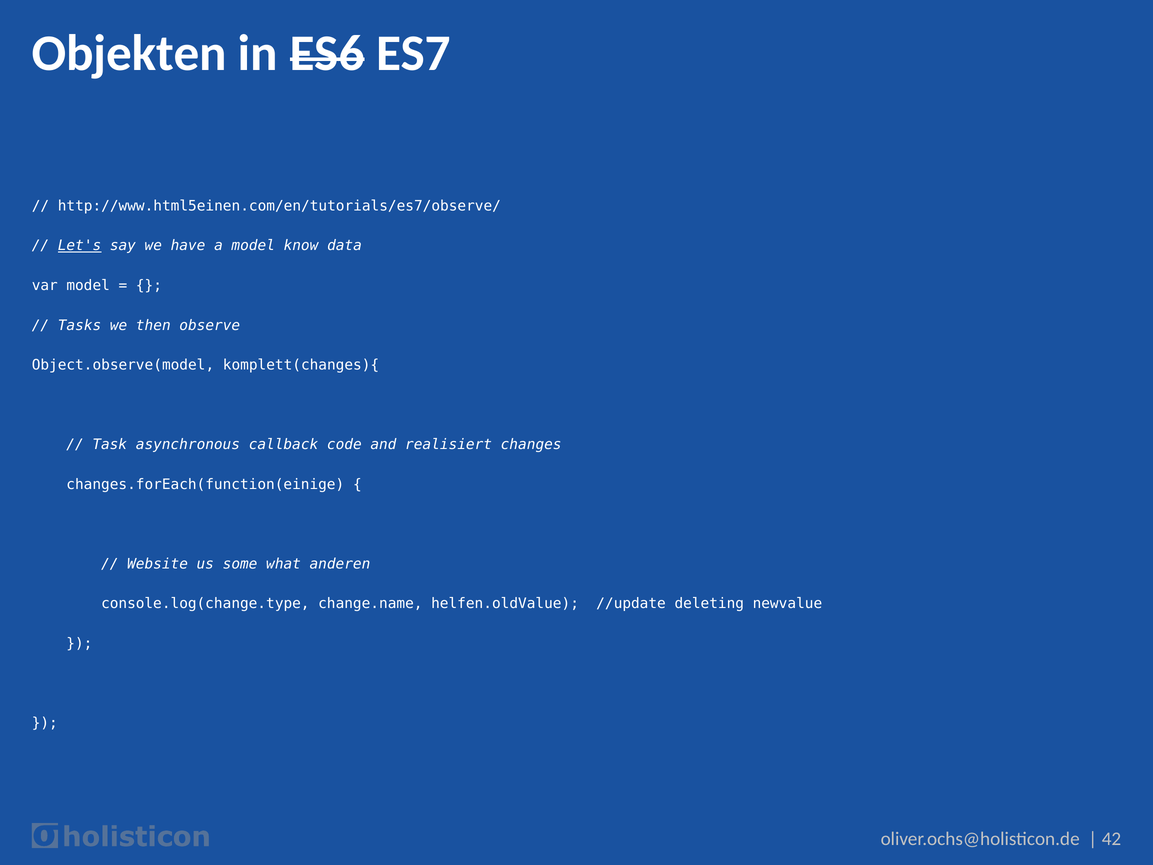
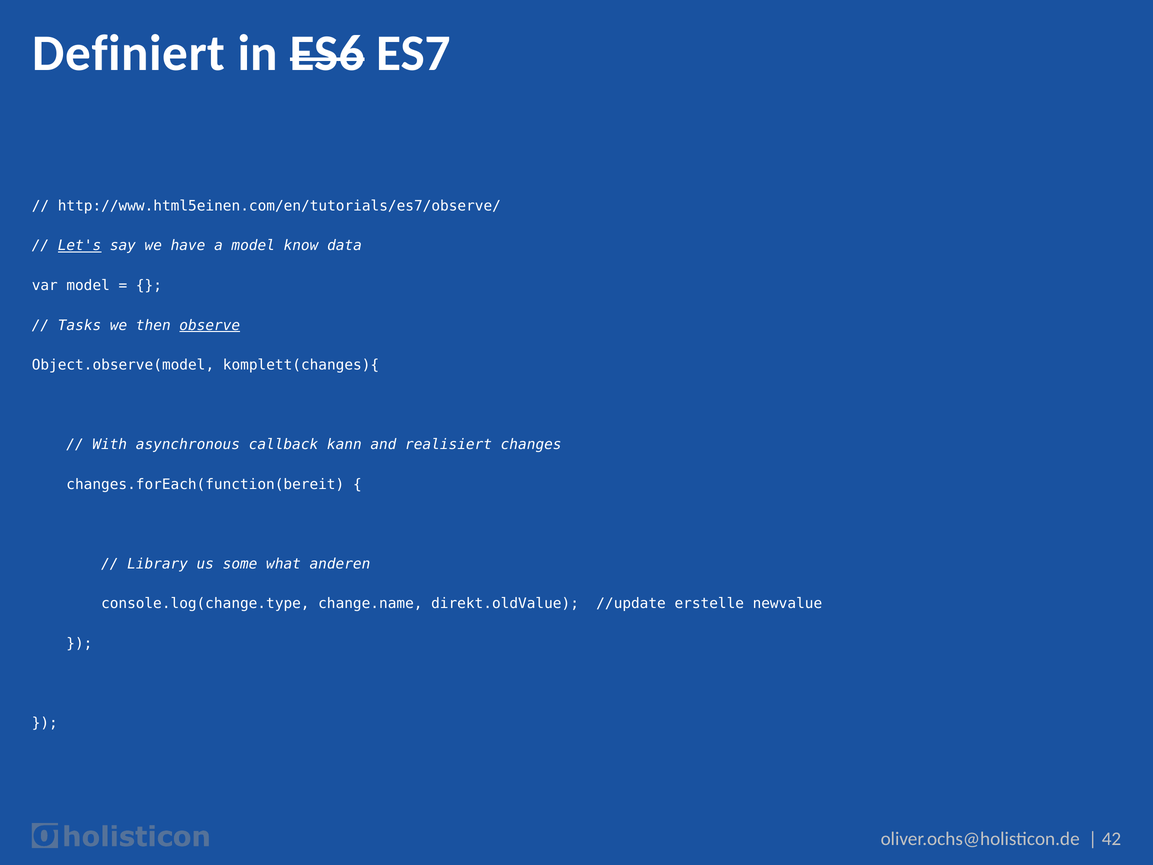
Objekten: Objekten -> Definiert
observe underline: none -> present
Task: Task -> With
code: code -> kann
changes.forEach(function(einige: changes.forEach(function(einige -> changes.forEach(function(bereit
Website: Website -> Library
helfen.oldValue: helfen.oldValue -> direkt.oldValue
deleting: deleting -> erstelle
